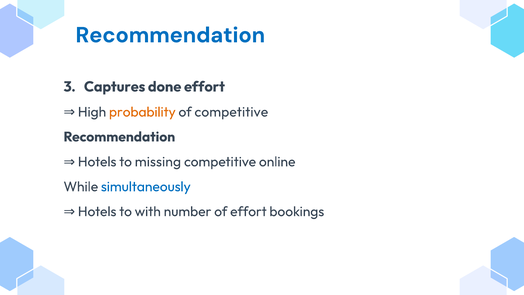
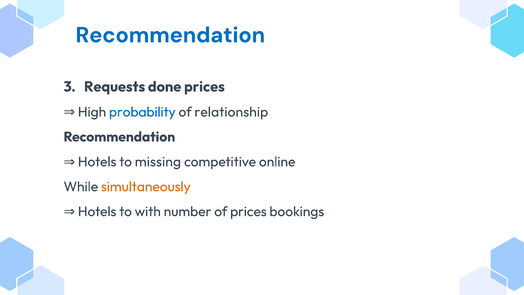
Captures: Captures -> Requests
done effort: effort -> prices
probability colour: orange -> blue
of competitive: competitive -> relationship
simultaneously colour: blue -> orange
of effort: effort -> prices
